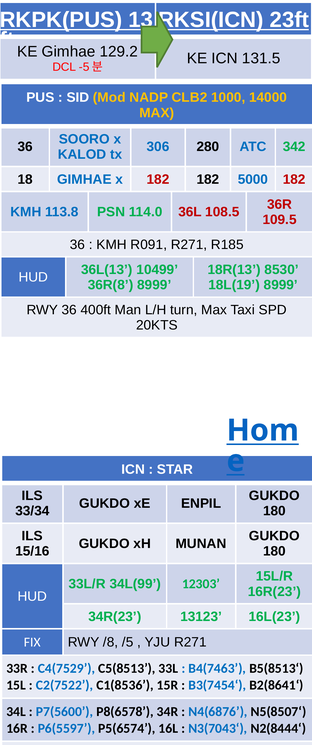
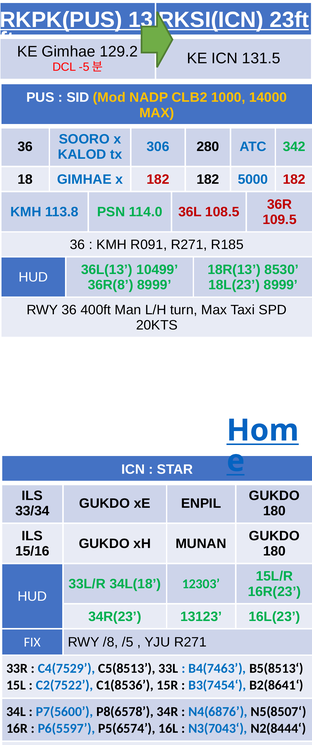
18L(19: 18L(19 -> 18L(23
34L(99: 34L(99 -> 34L(18
